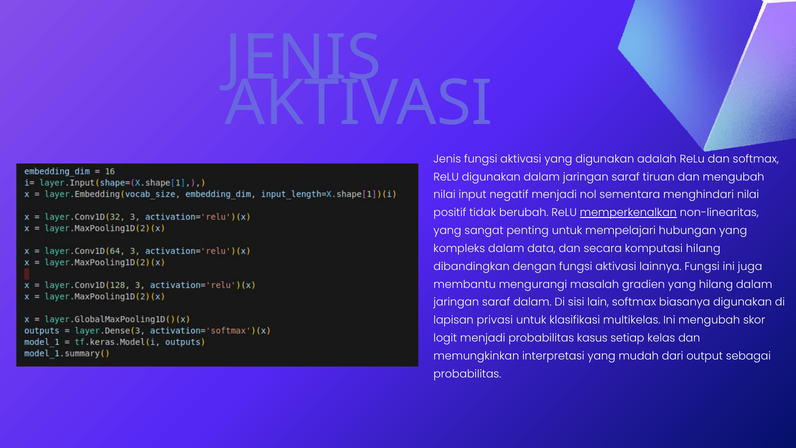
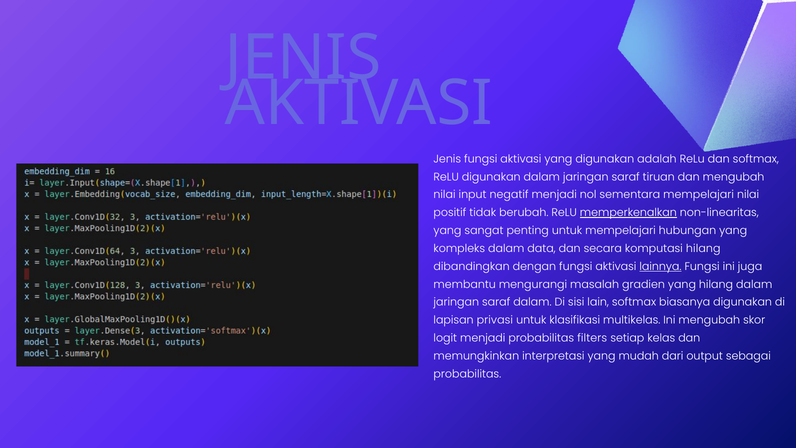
sementara menghindari: menghindari -> mempelajari
lainnya underline: none -> present
kasus: kasus -> filters
